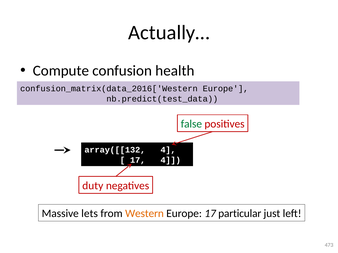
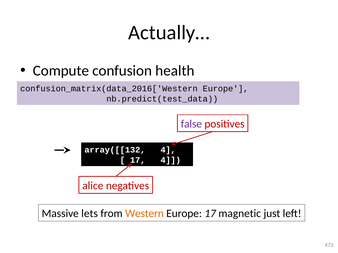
false colour: green -> purple
duty: duty -> alice
particular: particular -> magnetic
